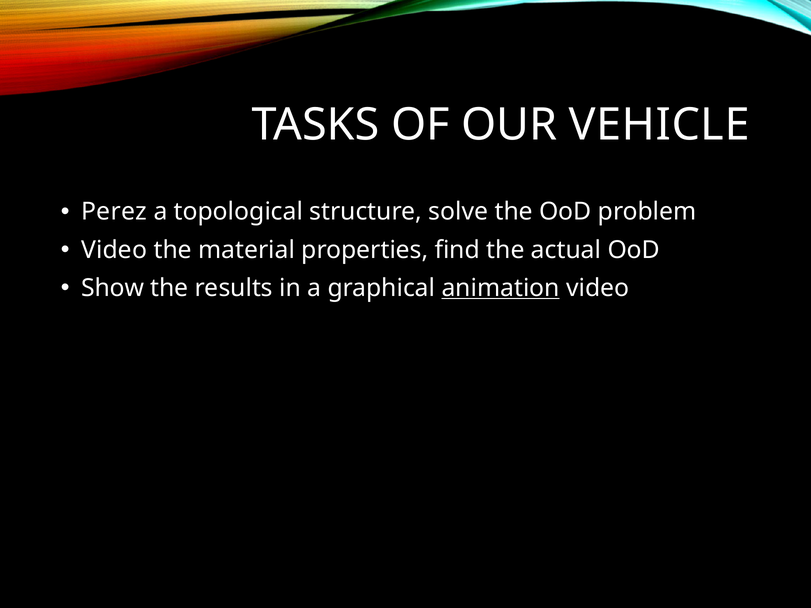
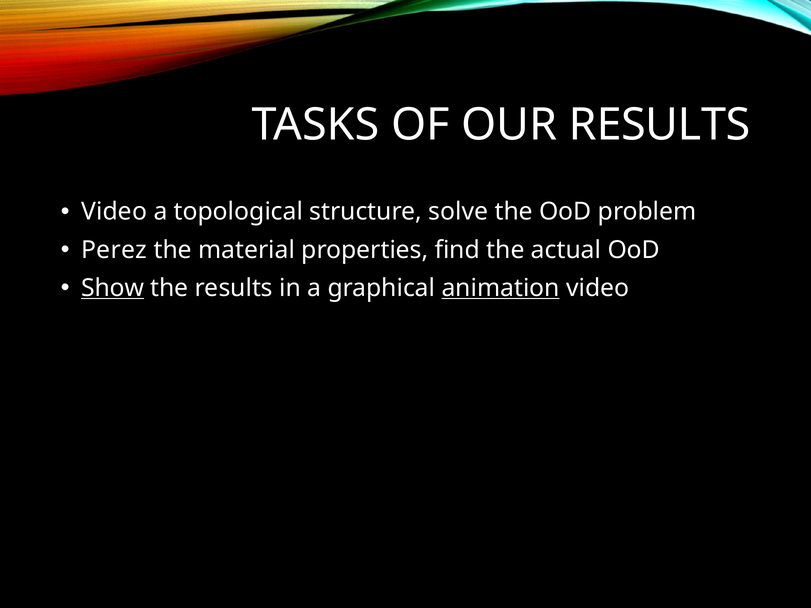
OUR VEHICLE: VEHICLE -> RESULTS
Perez at (114, 212): Perez -> Video
Video at (114, 250): Video -> Perez
Show underline: none -> present
